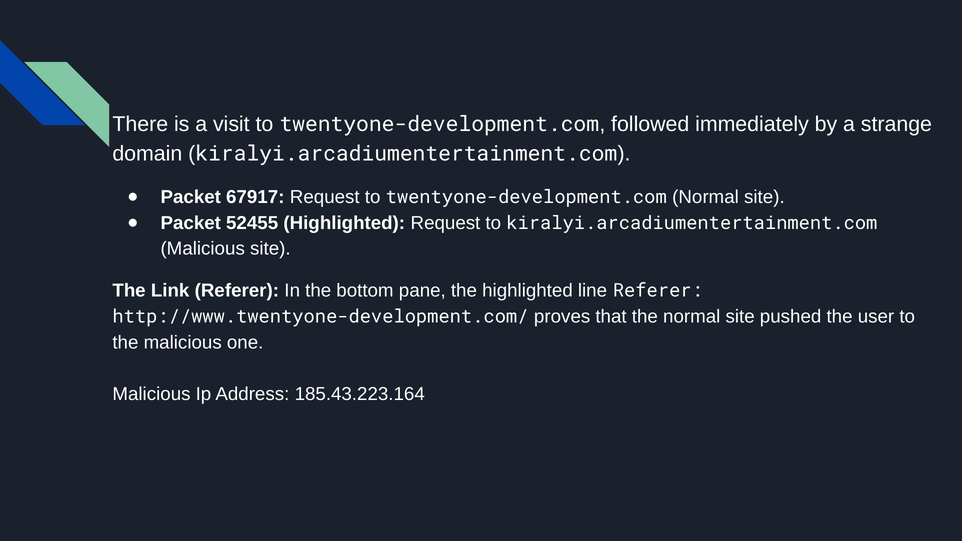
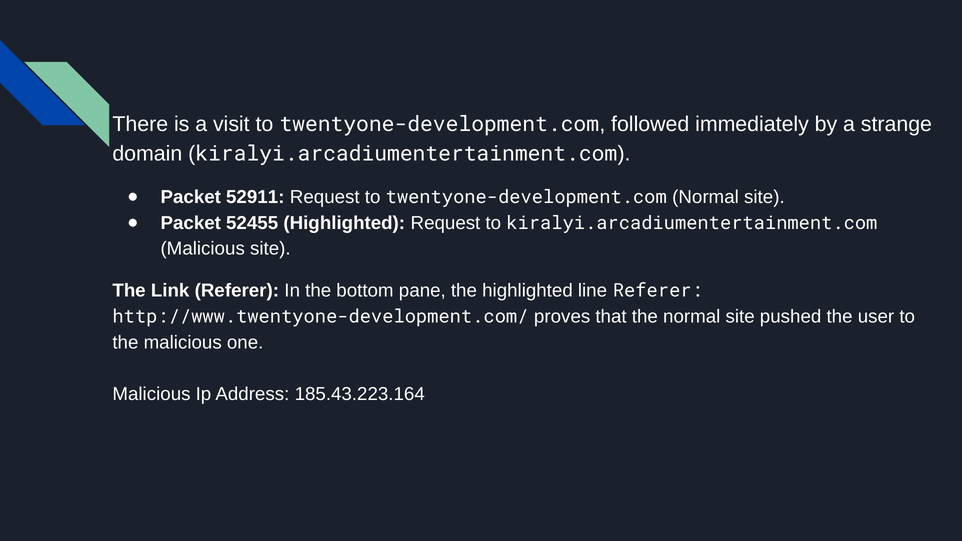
67917: 67917 -> 52911
